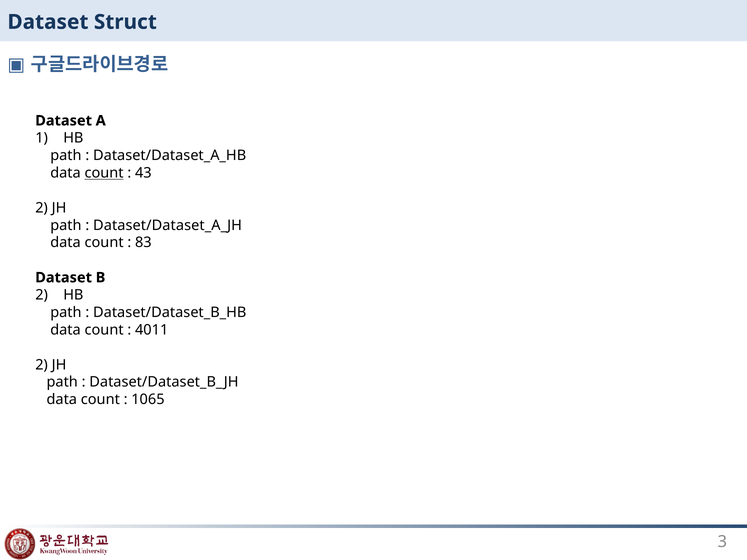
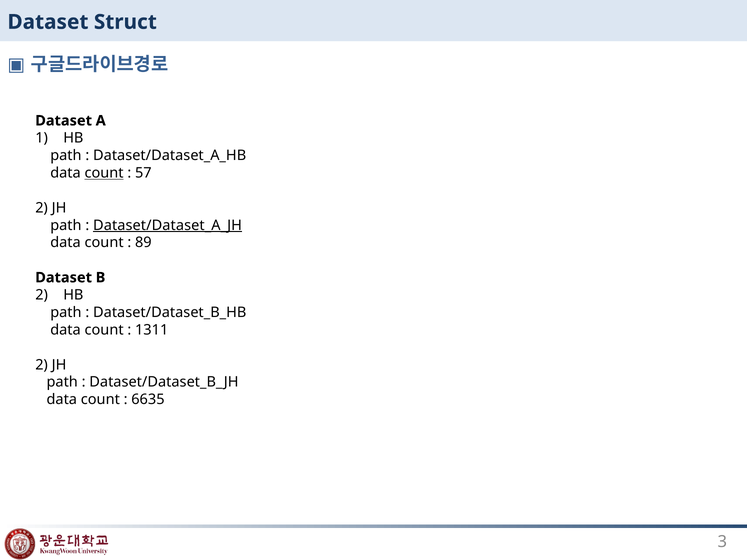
43: 43 -> 57
Dataset/Dataset_A_JH underline: none -> present
83: 83 -> 89
4011: 4011 -> 1311
1065: 1065 -> 6635
